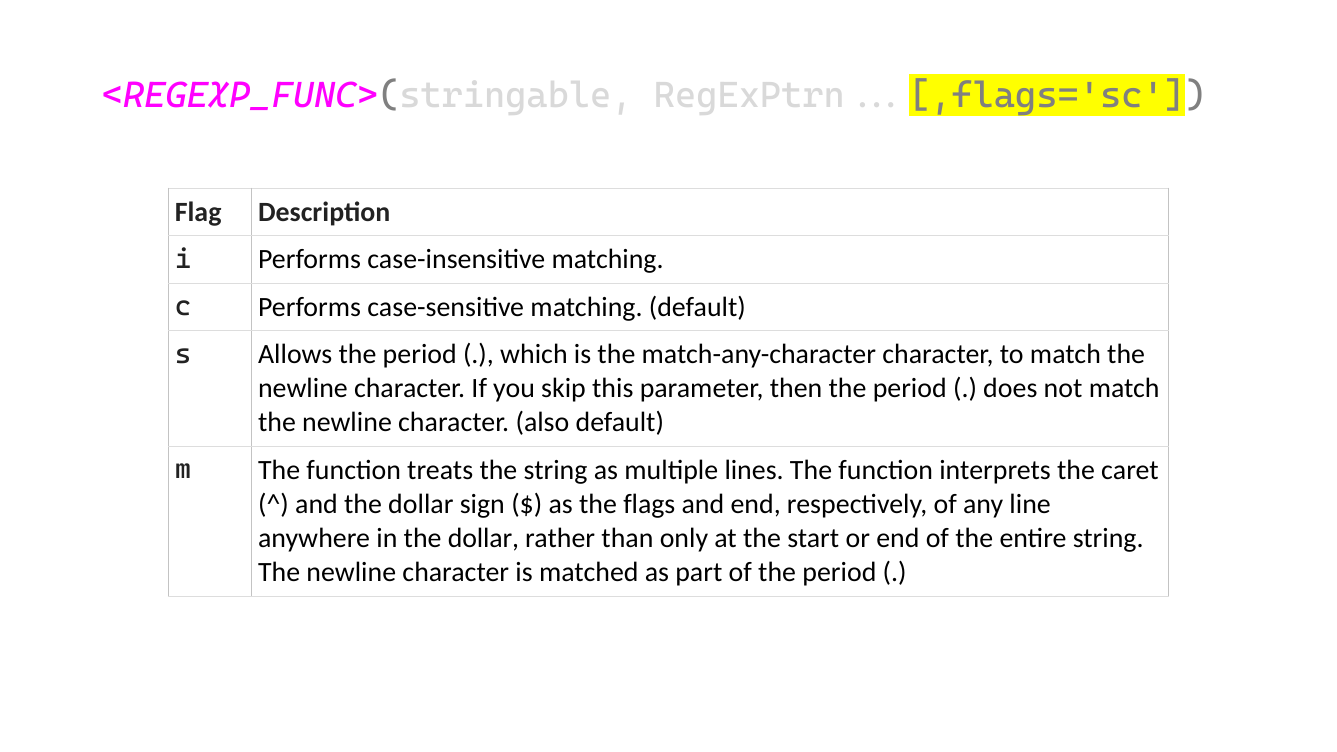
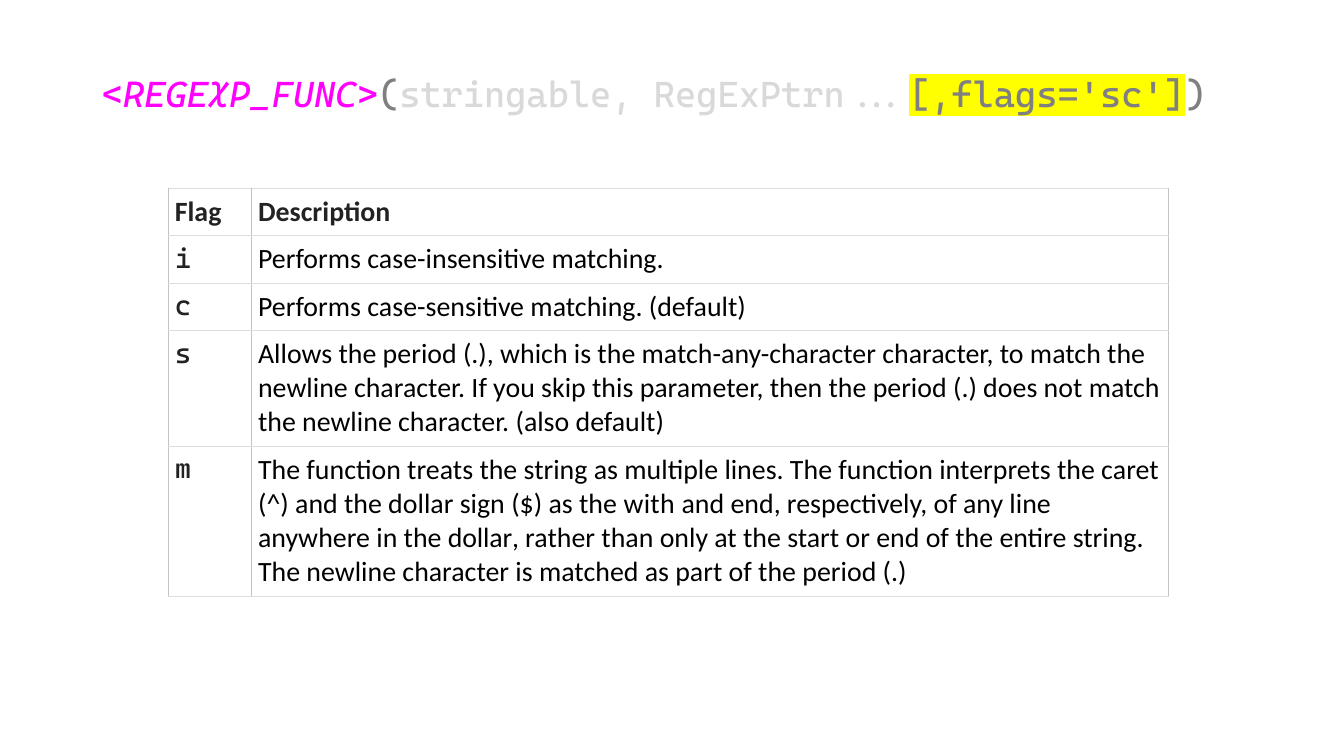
flags: flags -> with
